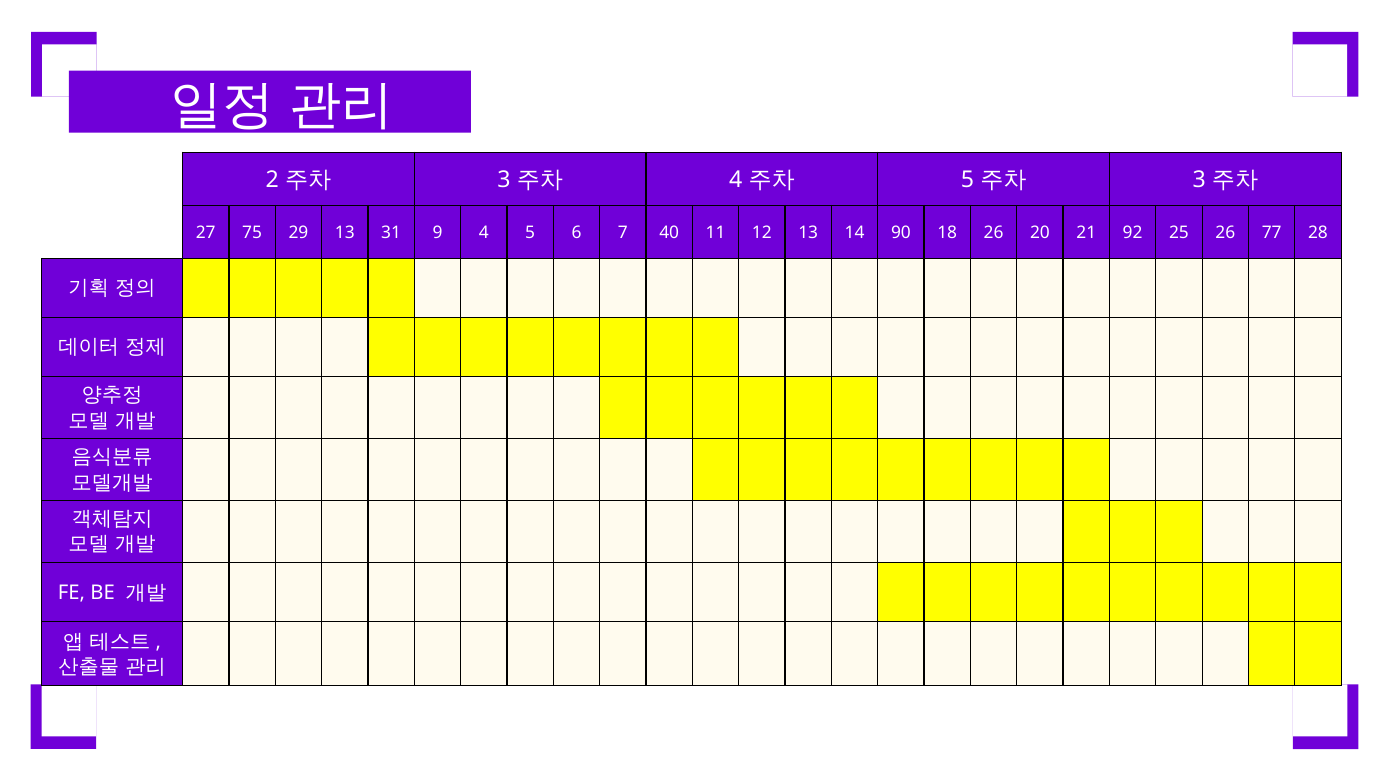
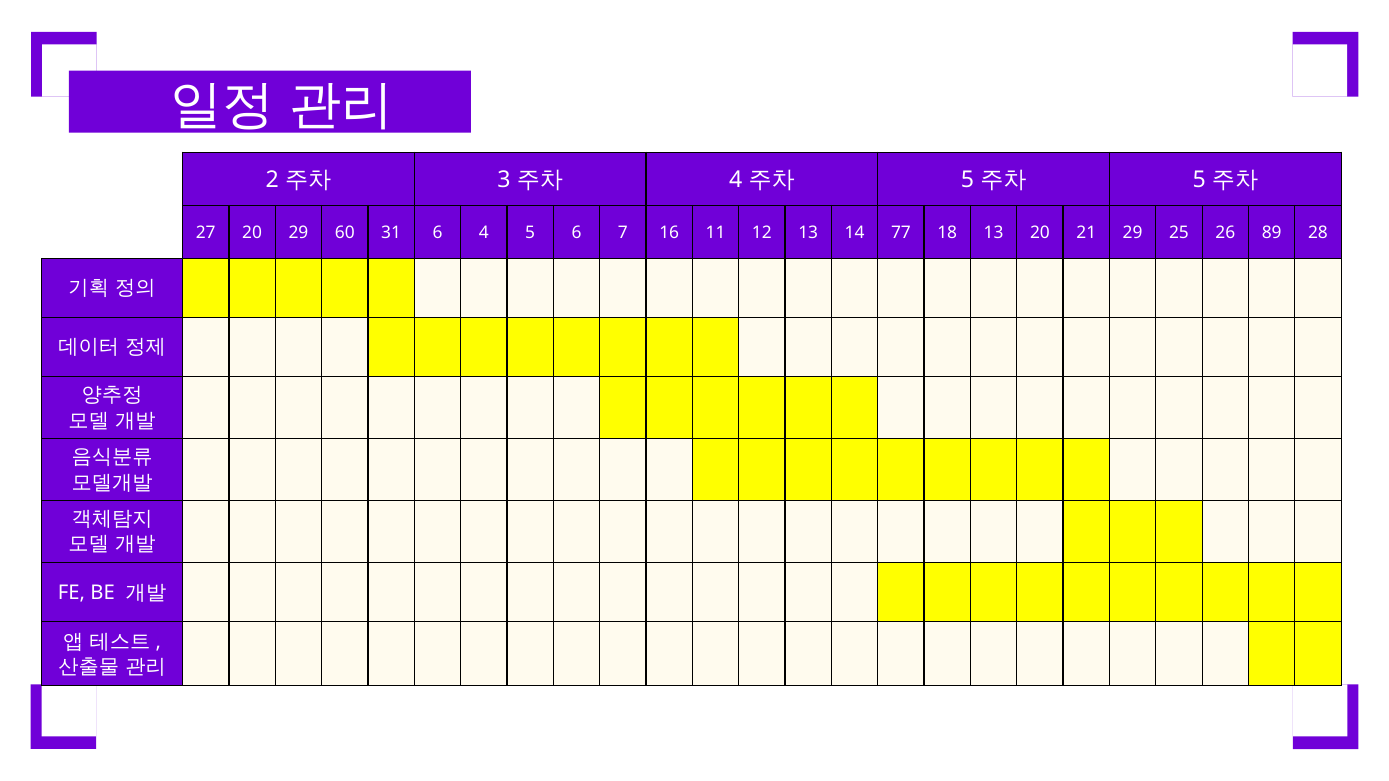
3 at (1199, 180): 3 -> 5
27 75: 75 -> 20
29 13: 13 -> 60
31 9: 9 -> 6
40: 40 -> 16
90: 90 -> 77
18 26: 26 -> 13
21 92: 92 -> 29
77: 77 -> 89
